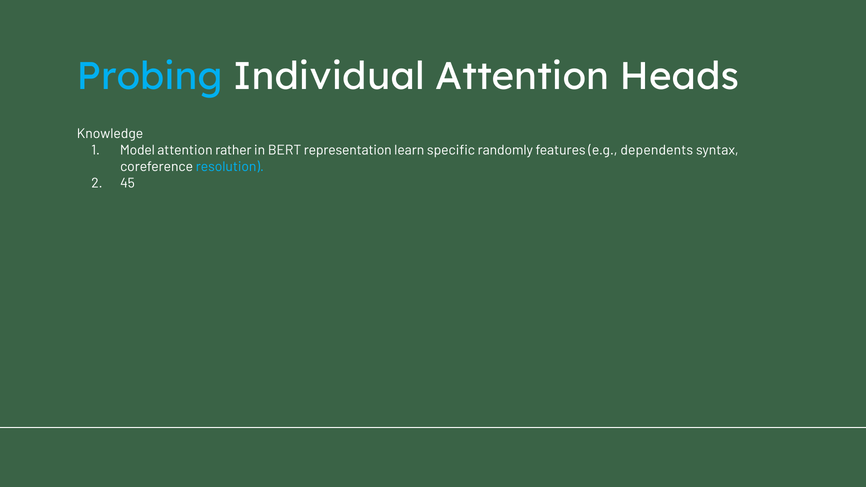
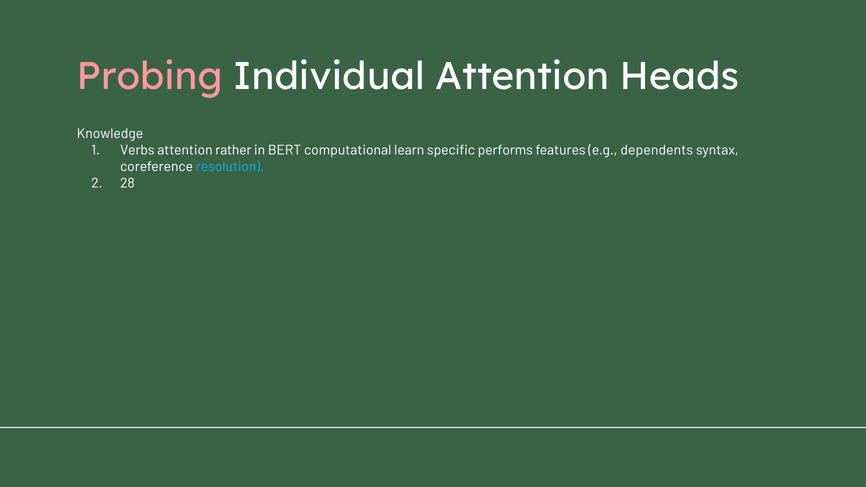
Probing colour: light blue -> pink
Model: Model -> Verbs
representation: representation -> computational
randomly: randomly -> performs
45: 45 -> 28
